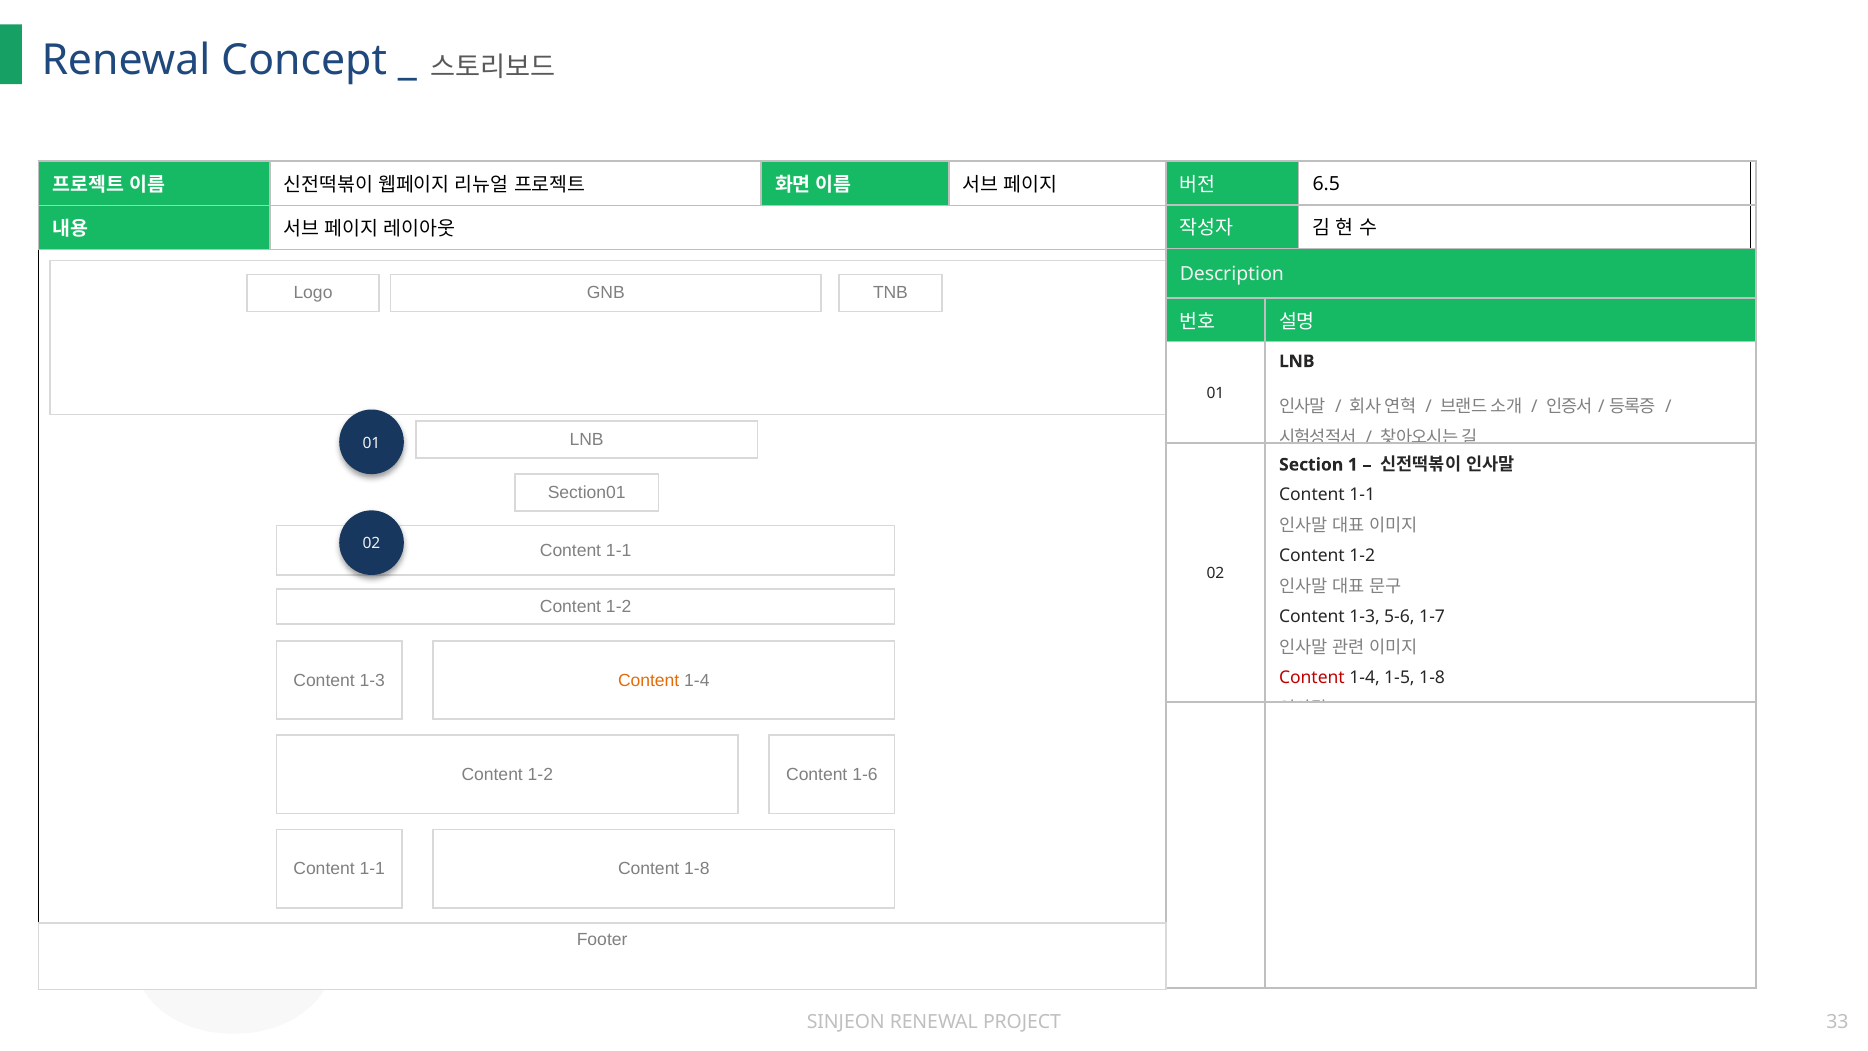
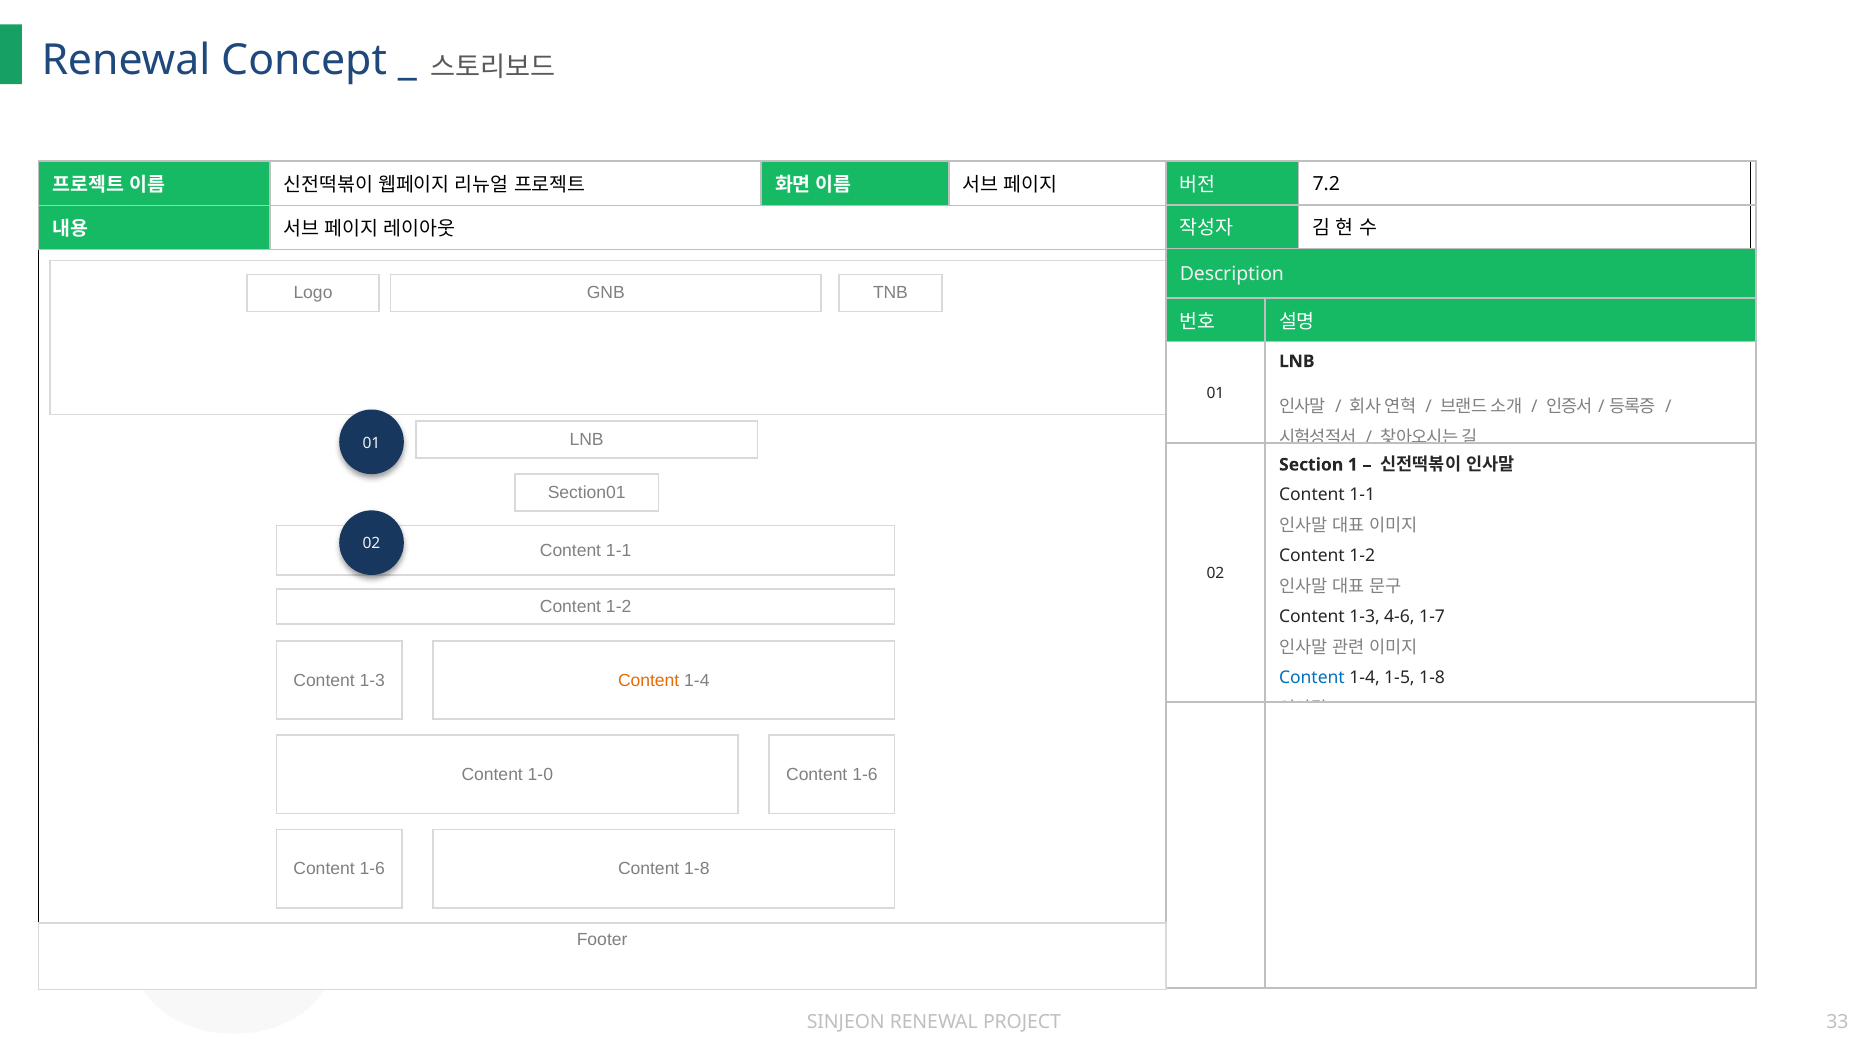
6.5: 6.5 -> 7.2
5-6: 5-6 -> 4-6
Content at (1312, 677) colour: red -> blue
1-2 at (540, 775): 1-2 -> 1-0
1-1 at (372, 869): 1-1 -> 1-6
